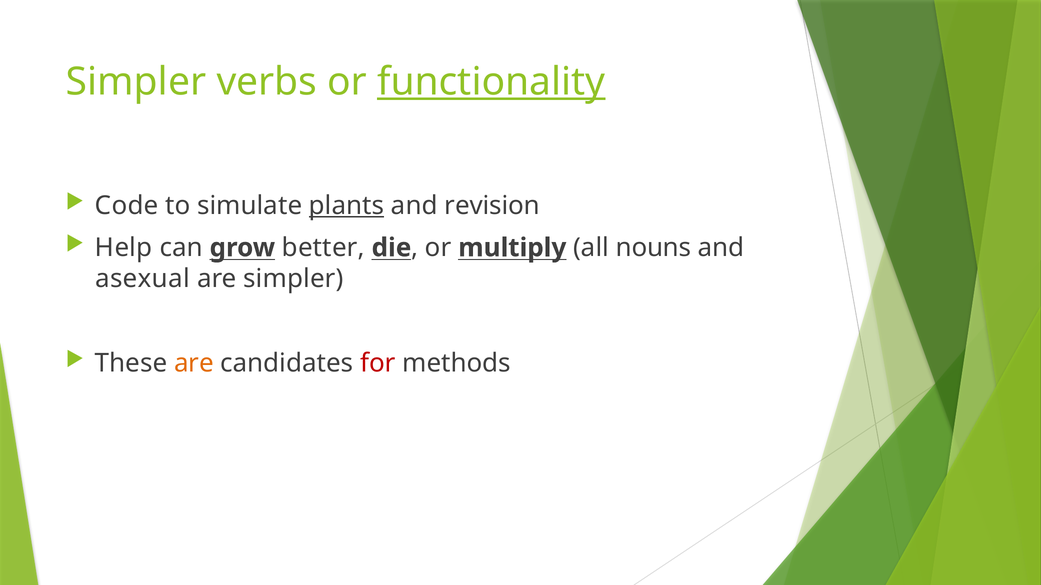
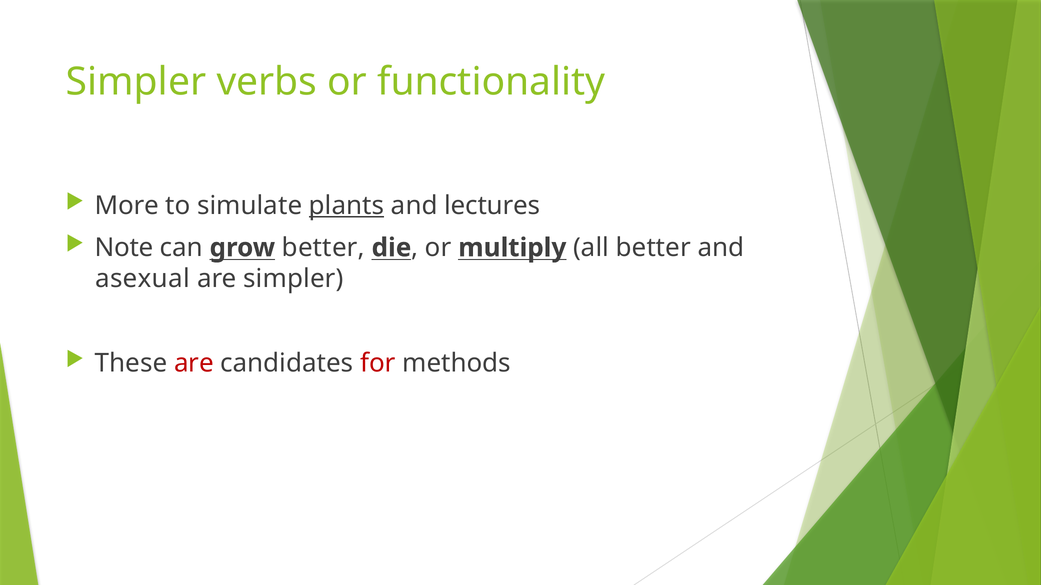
functionality underline: present -> none
Code: Code -> More
revision: revision -> lectures
Help: Help -> Note
all nouns: nouns -> better
are at (194, 363) colour: orange -> red
